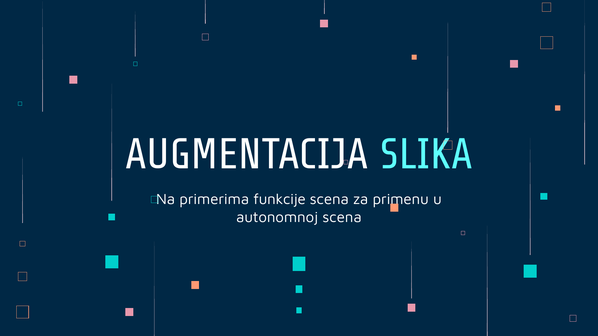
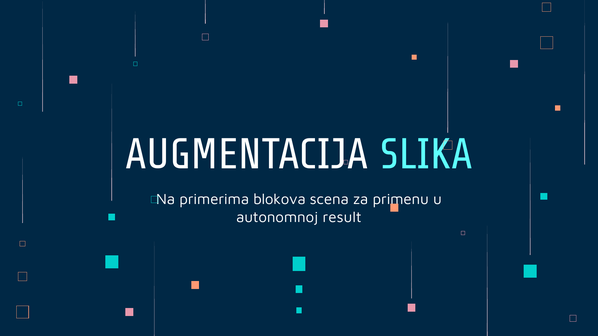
funkcije: funkcije -> blokova
autonomnoj scena: scena -> result
